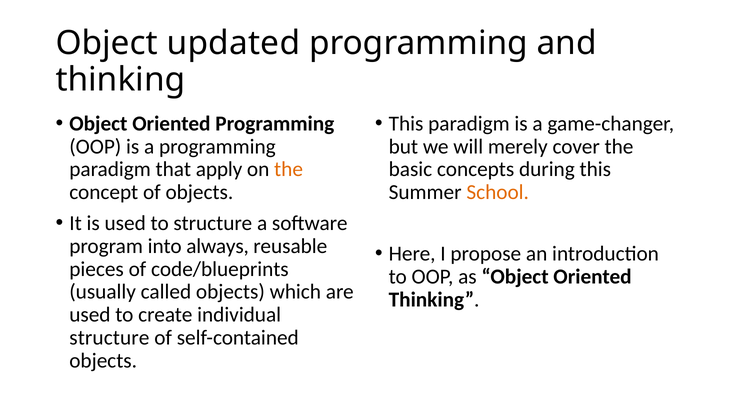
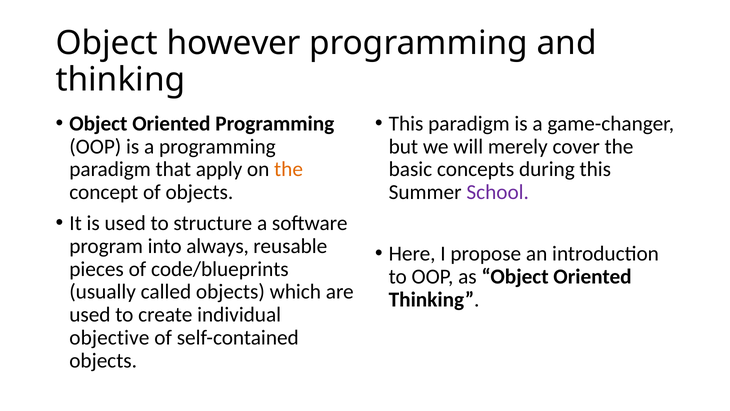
updated: updated -> however
School colour: orange -> purple
structure at (109, 338): structure -> objective
